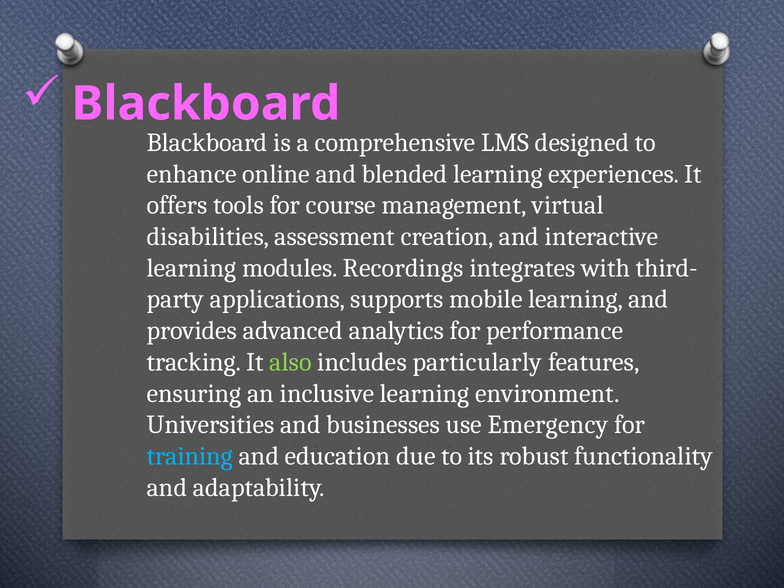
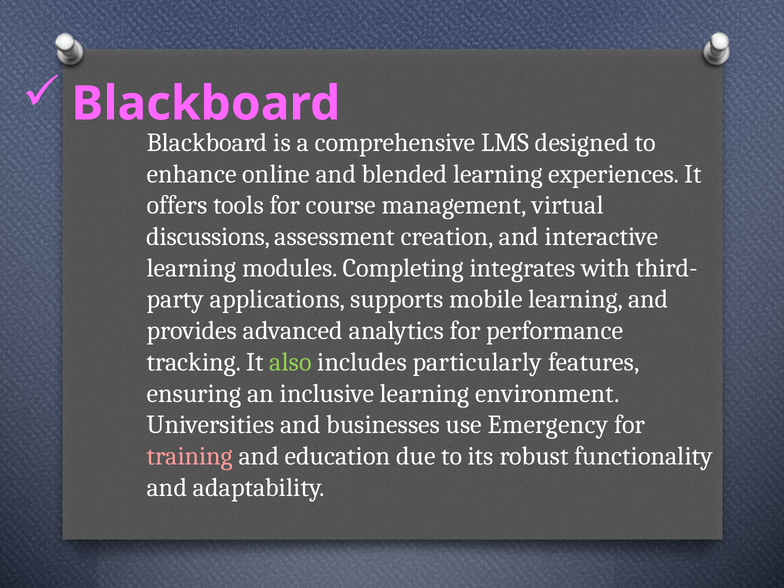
disabilities: disabilities -> discussions
Recordings: Recordings -> Completing
training colour: light blue -> pink
